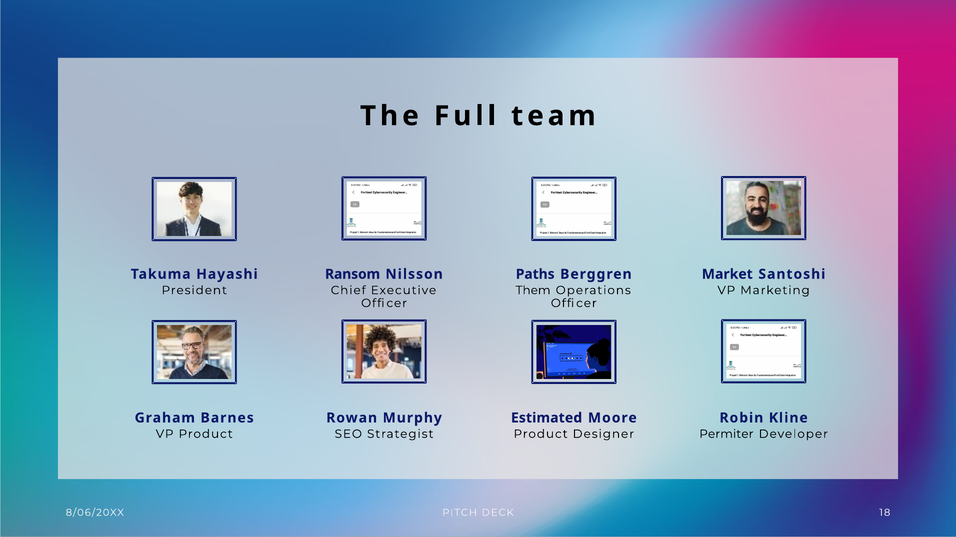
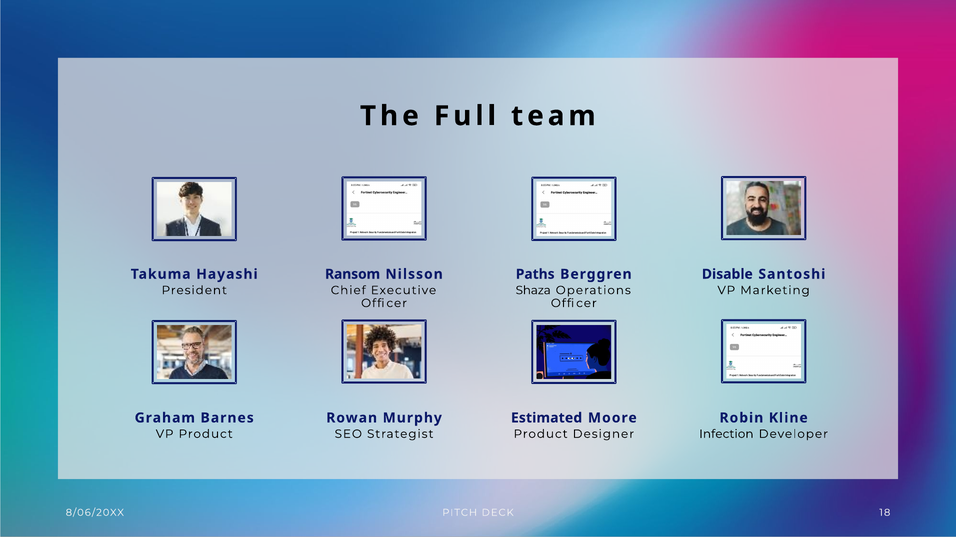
Market: Market -> Disable
Them: Them -> Shaza
Permiter: Permiter -> Infection
